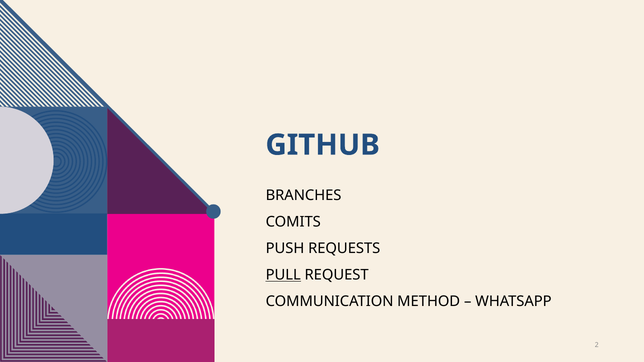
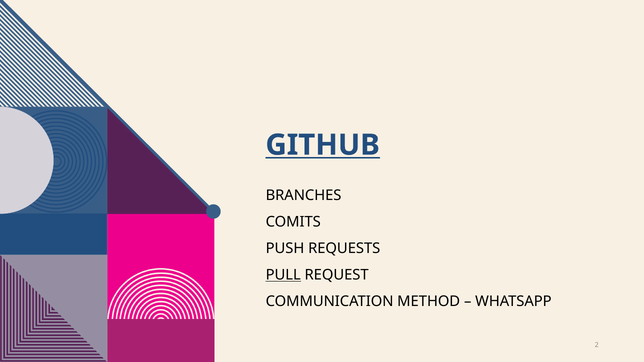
GITHUB underline: none -> present
